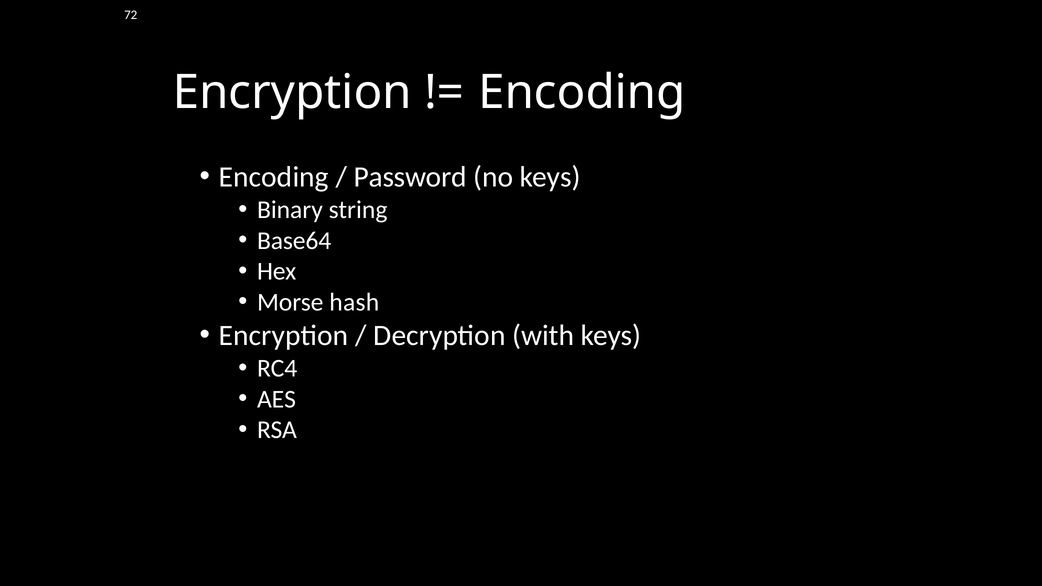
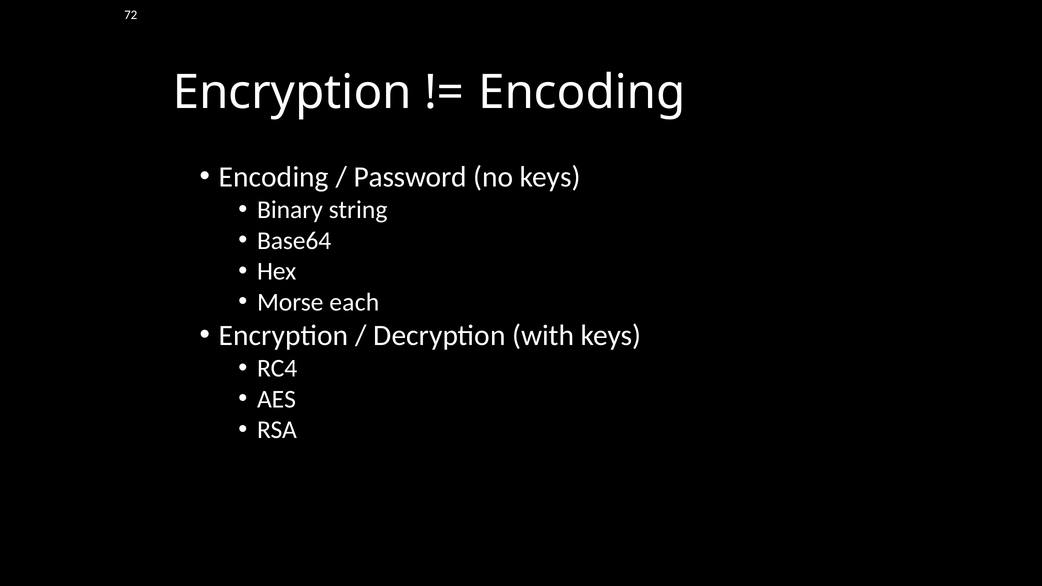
hash: hash -> each
